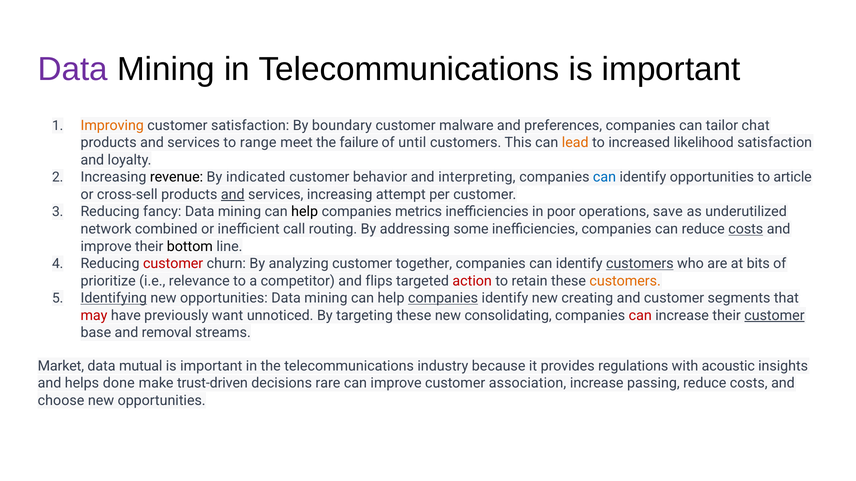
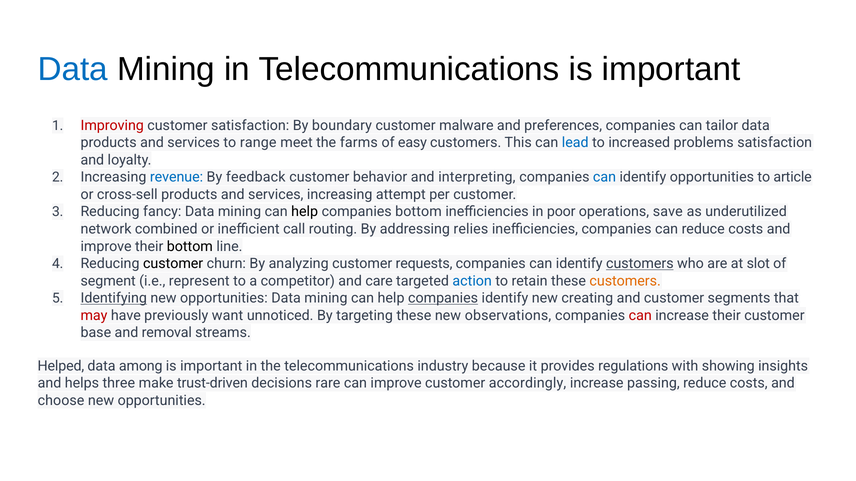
Data at (73, 69) colour: purple -> blue
Improving colour: orange -> red
tailor chat: chat -> data
failure: failure -> farms
until: until -> easy
lead colour: orange -> blue
likelihood: likelihood -> problems
revenue colour: black -> blue
indicated: indicated -> feedback
and at (233, 195) underline: present -> none
companies metrics: metrics -> bottom
some: some -> relies
costs at (746, 229) underline: present -> none
customer at (173, 264) colour: red -> black
together: together -> requests
bits: bits -> slot
prioritize: prioritize -> segment
relevance: relevance -> represent
flips: flips -> care
action colour: red -> blue
consolidating: consolidating -> observations
customer at (774, 316) underline: present -> none
Market: Market -> Helped
mutual: mutual -> among
acoustic: acoustic -> showing
done: done -> three
association: association -> accordingly
